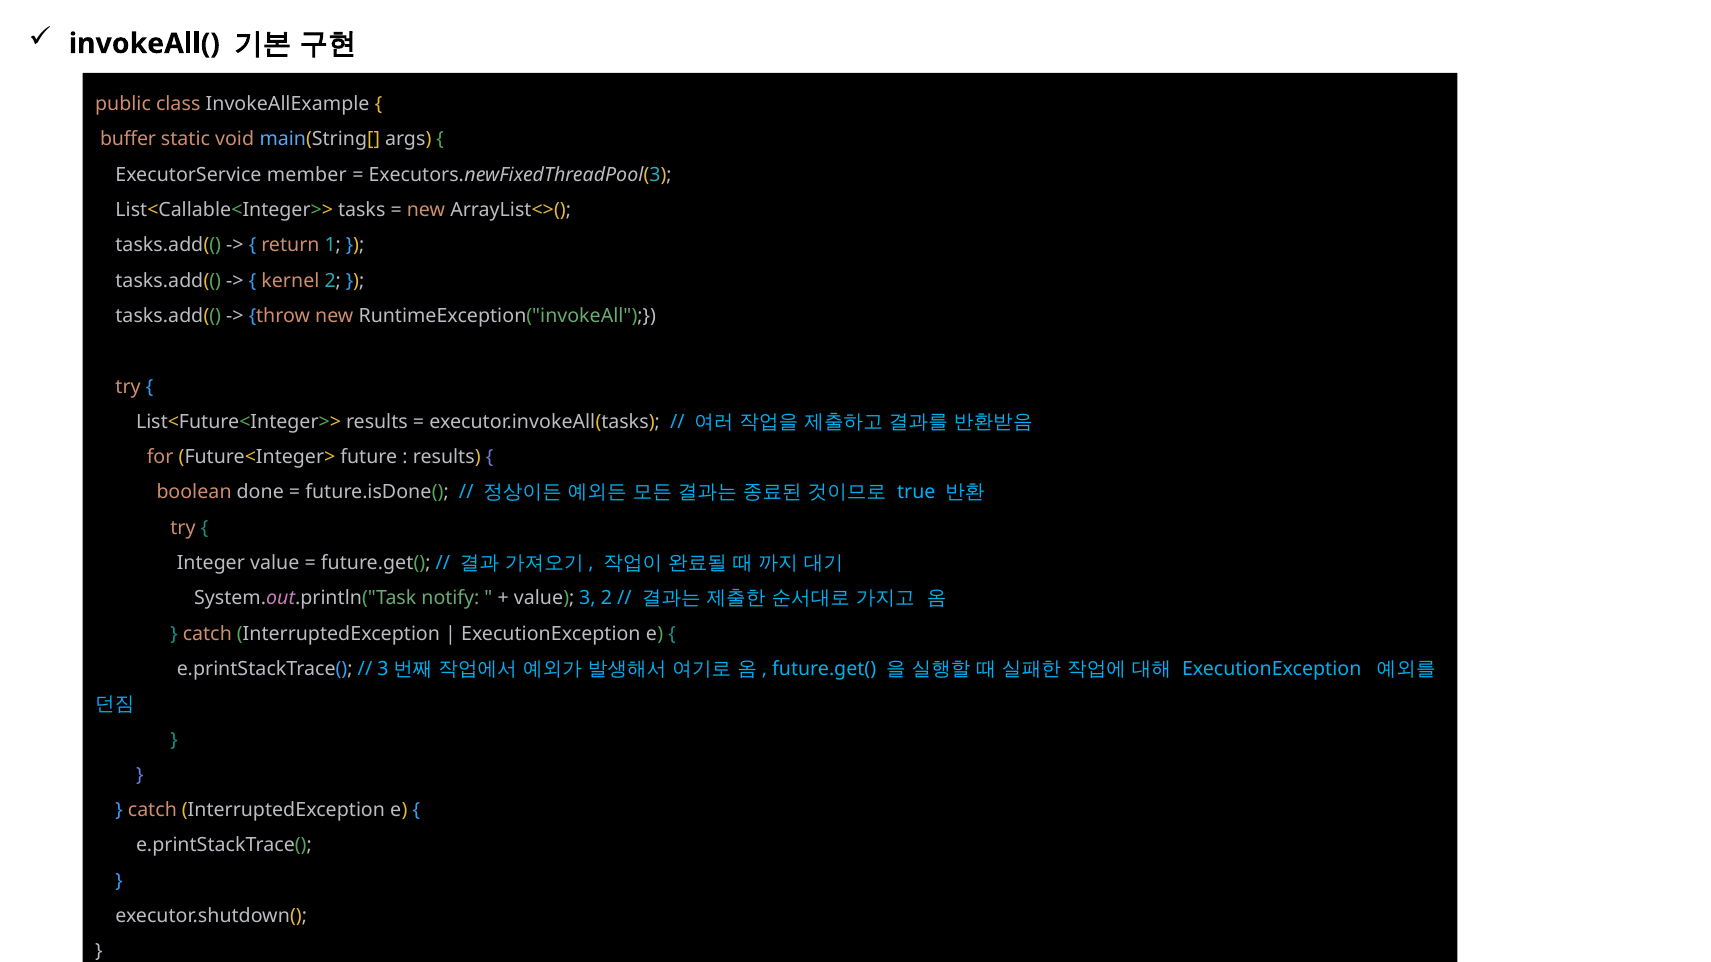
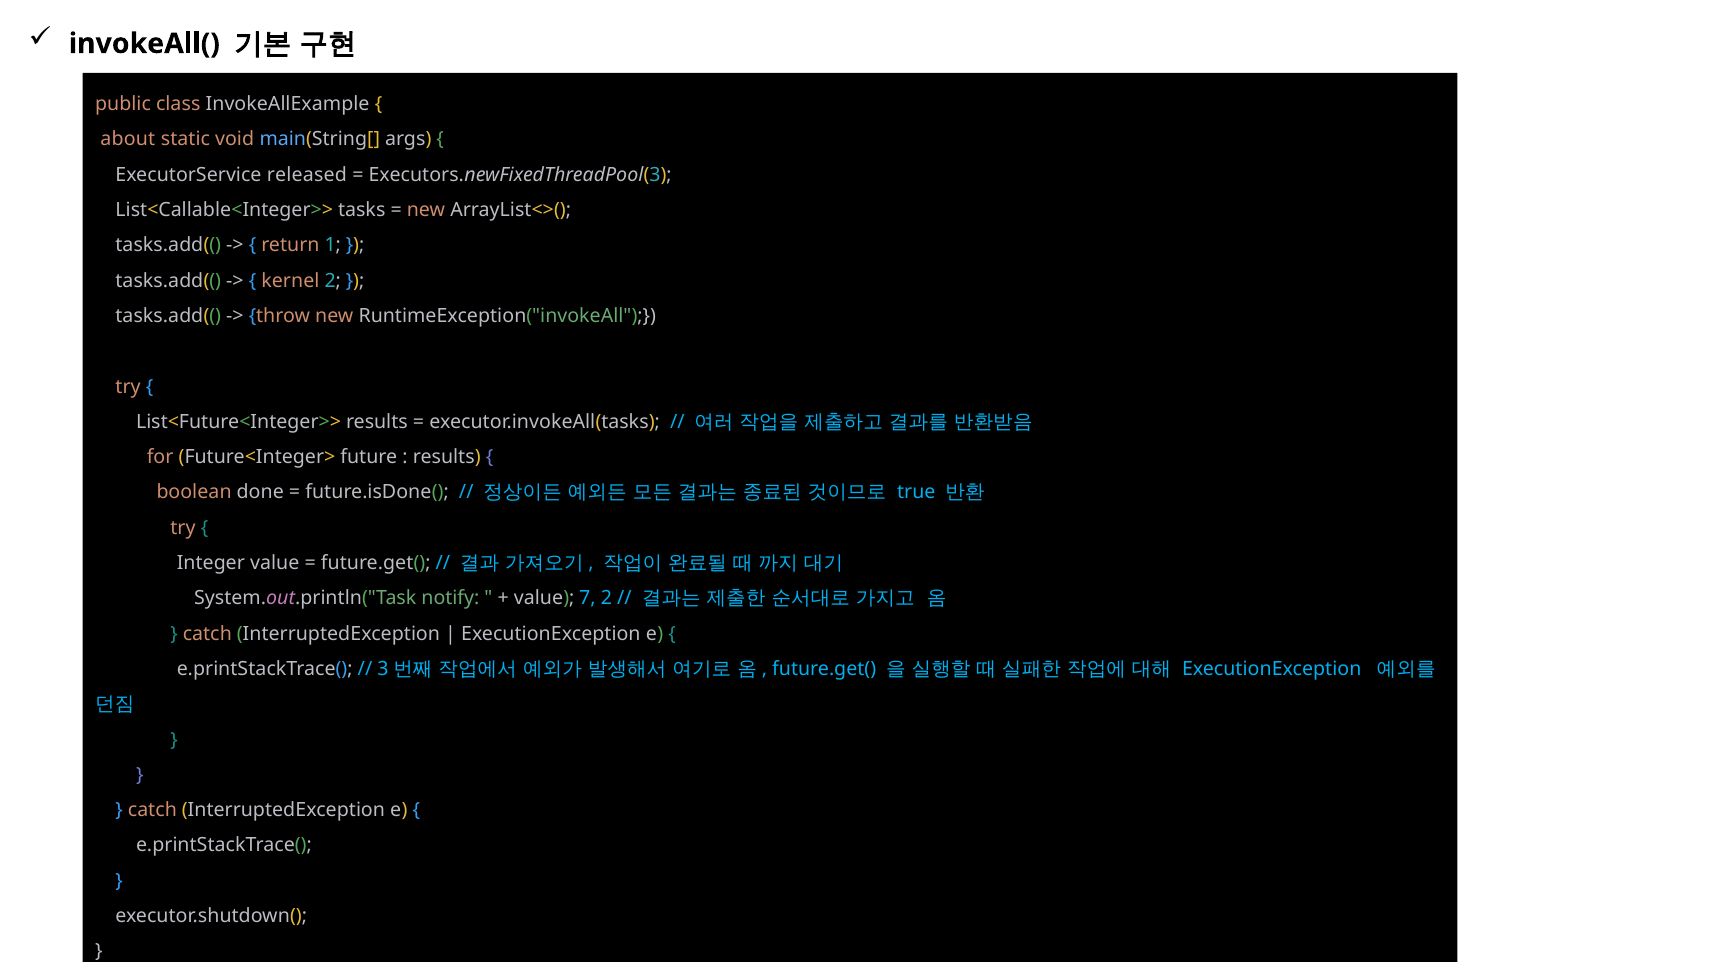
buffer: buffer -> about
member: member -> released
3: 3 -> 7
